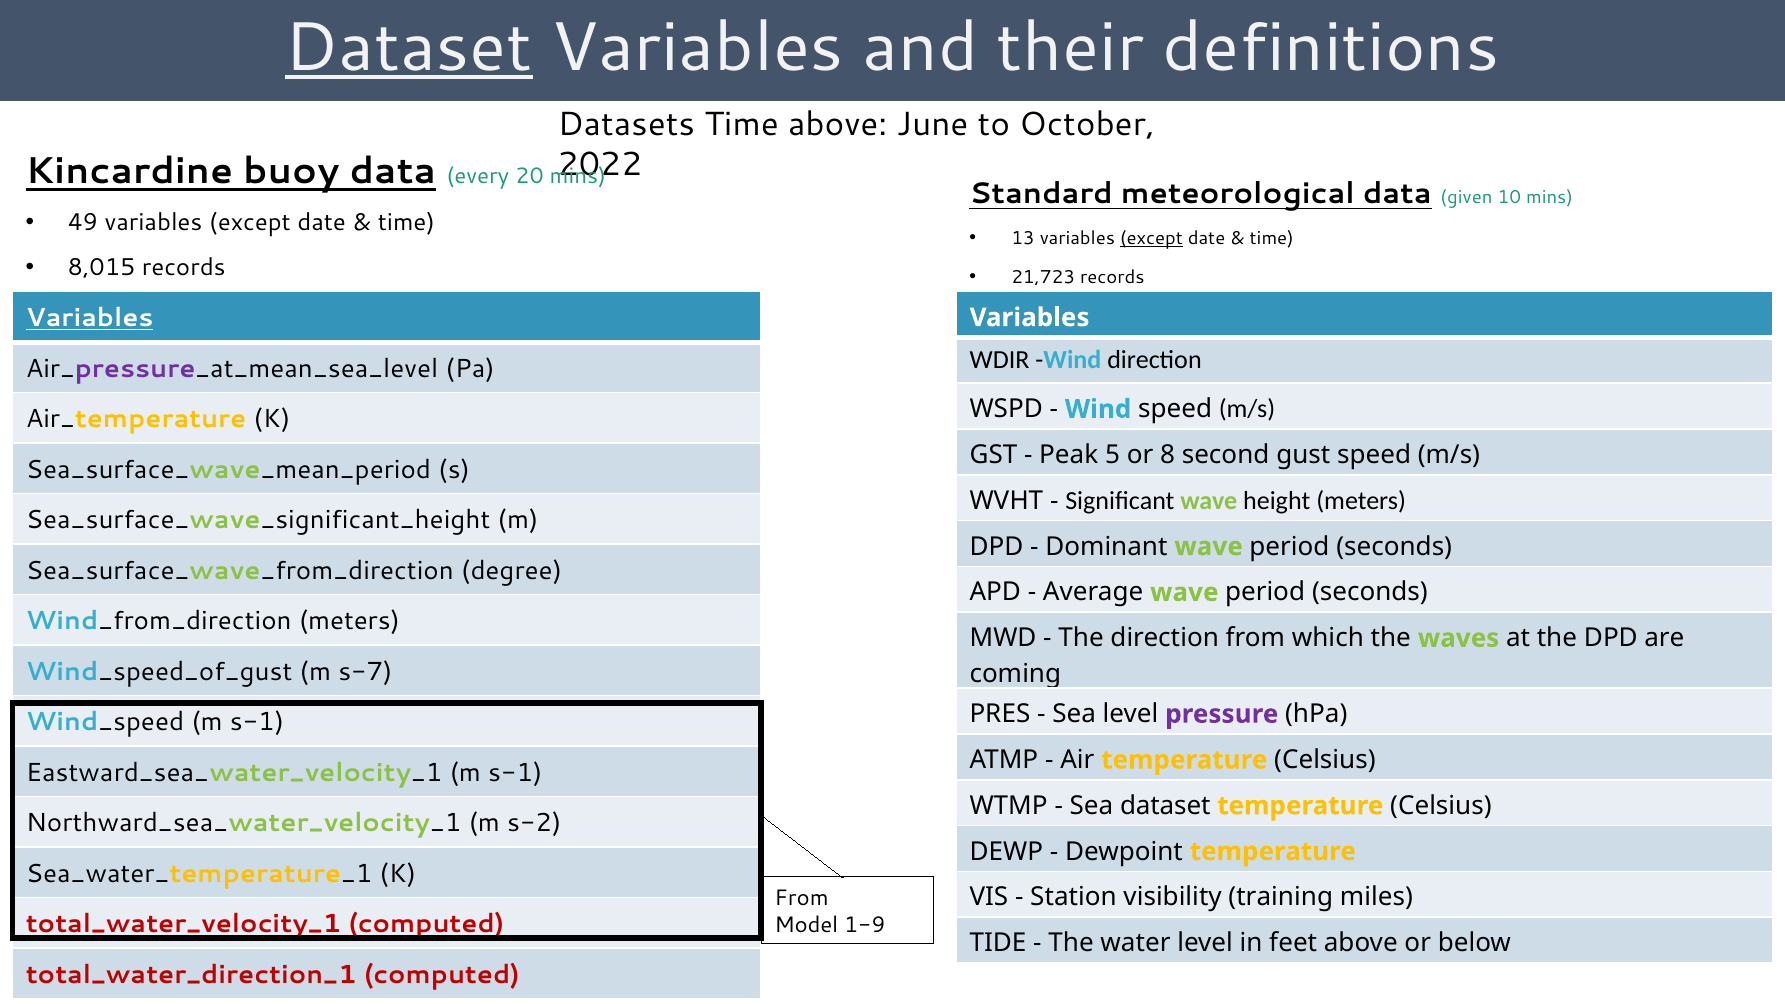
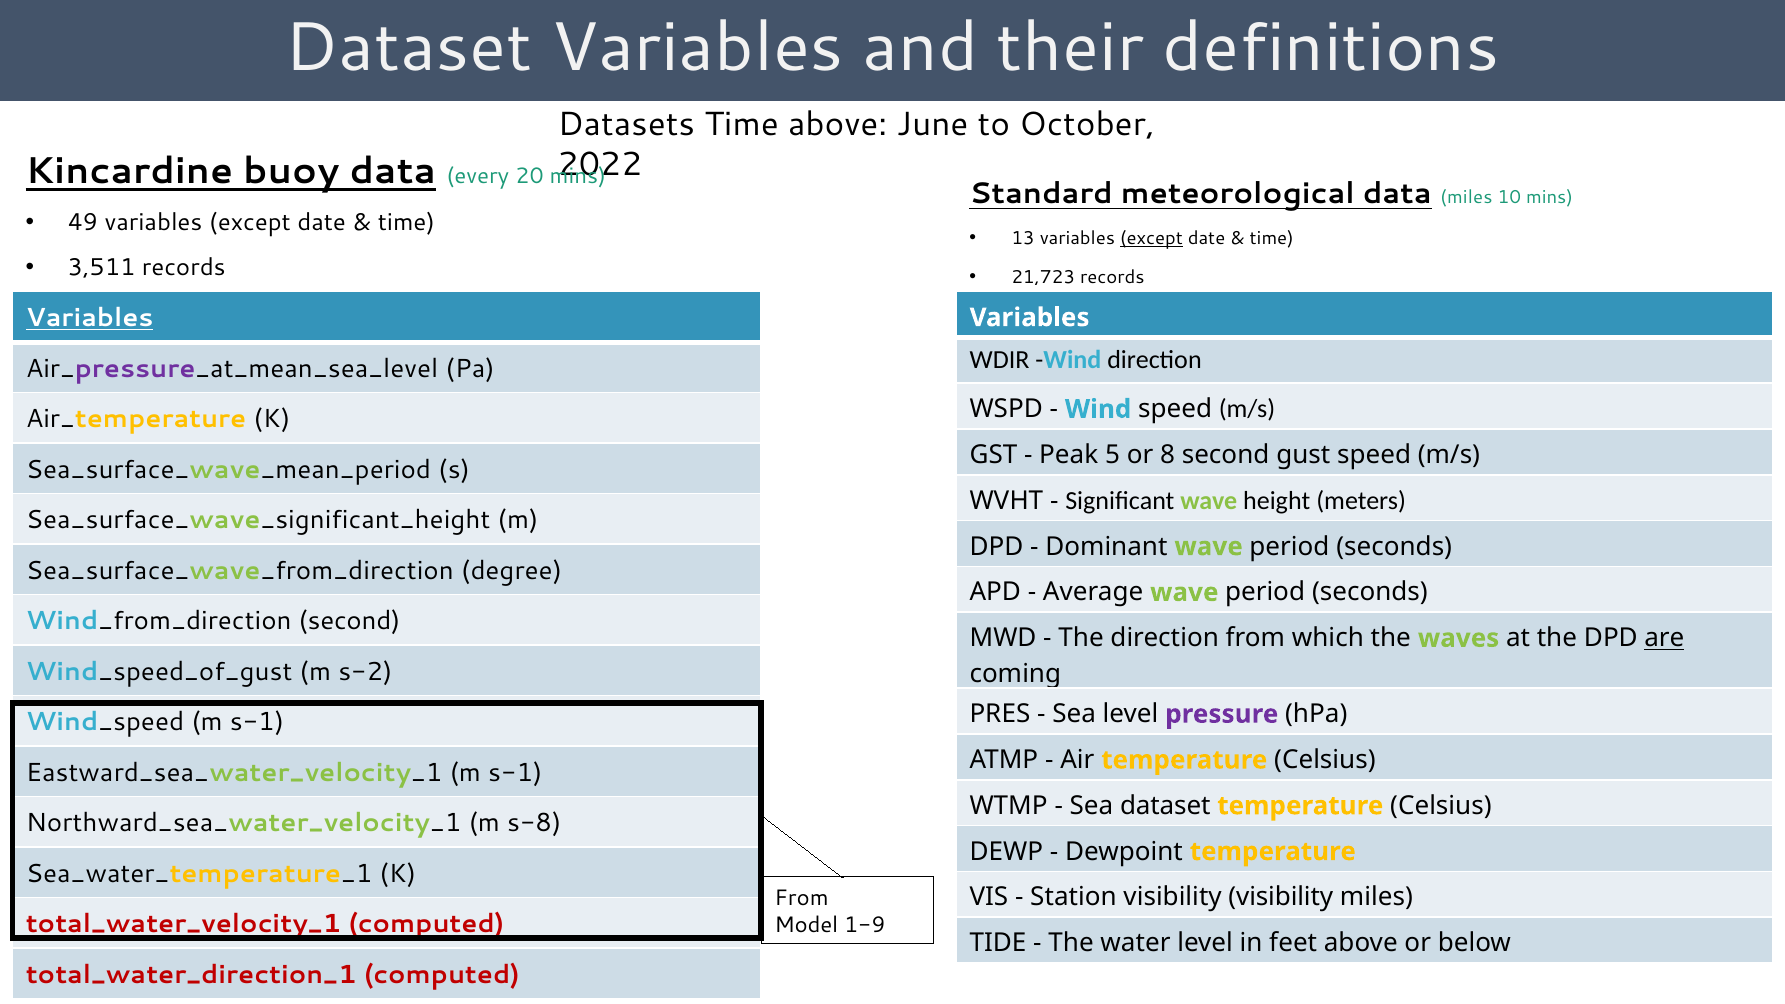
Dataset at (409, 47) underline: present -> none
data given: given -> miles
8,015: 8,015 -> 3,511
meters at (349, 621): meters -> second
are underline: none -> present
s-7: s-7 -> s-2
s-2: s-2 -> s-8
visibility training: training -> visibility
